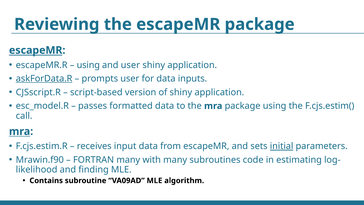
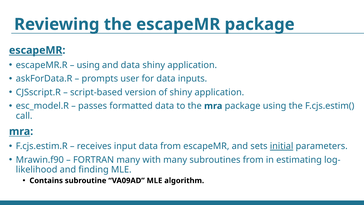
and user: user -> data
askForData.R underline: present -> none
subroutines code: code -> from
